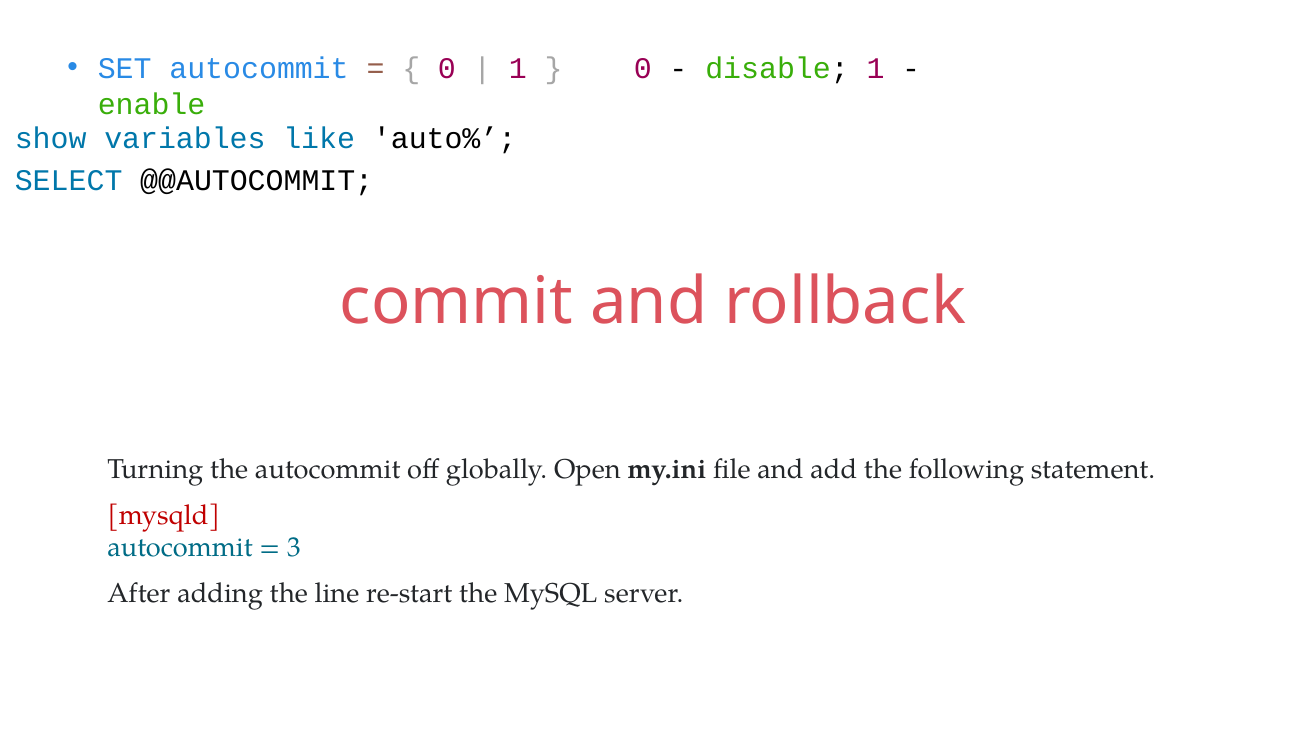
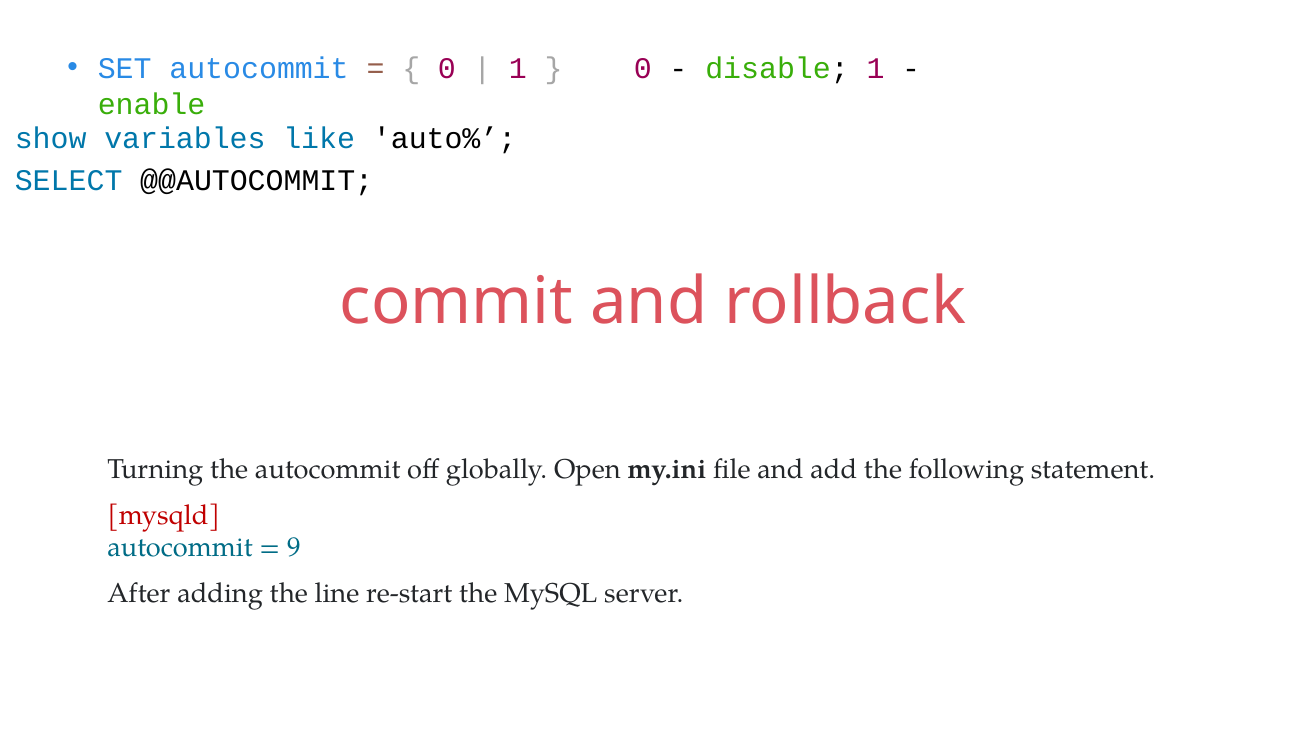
3: 3 -> 9
